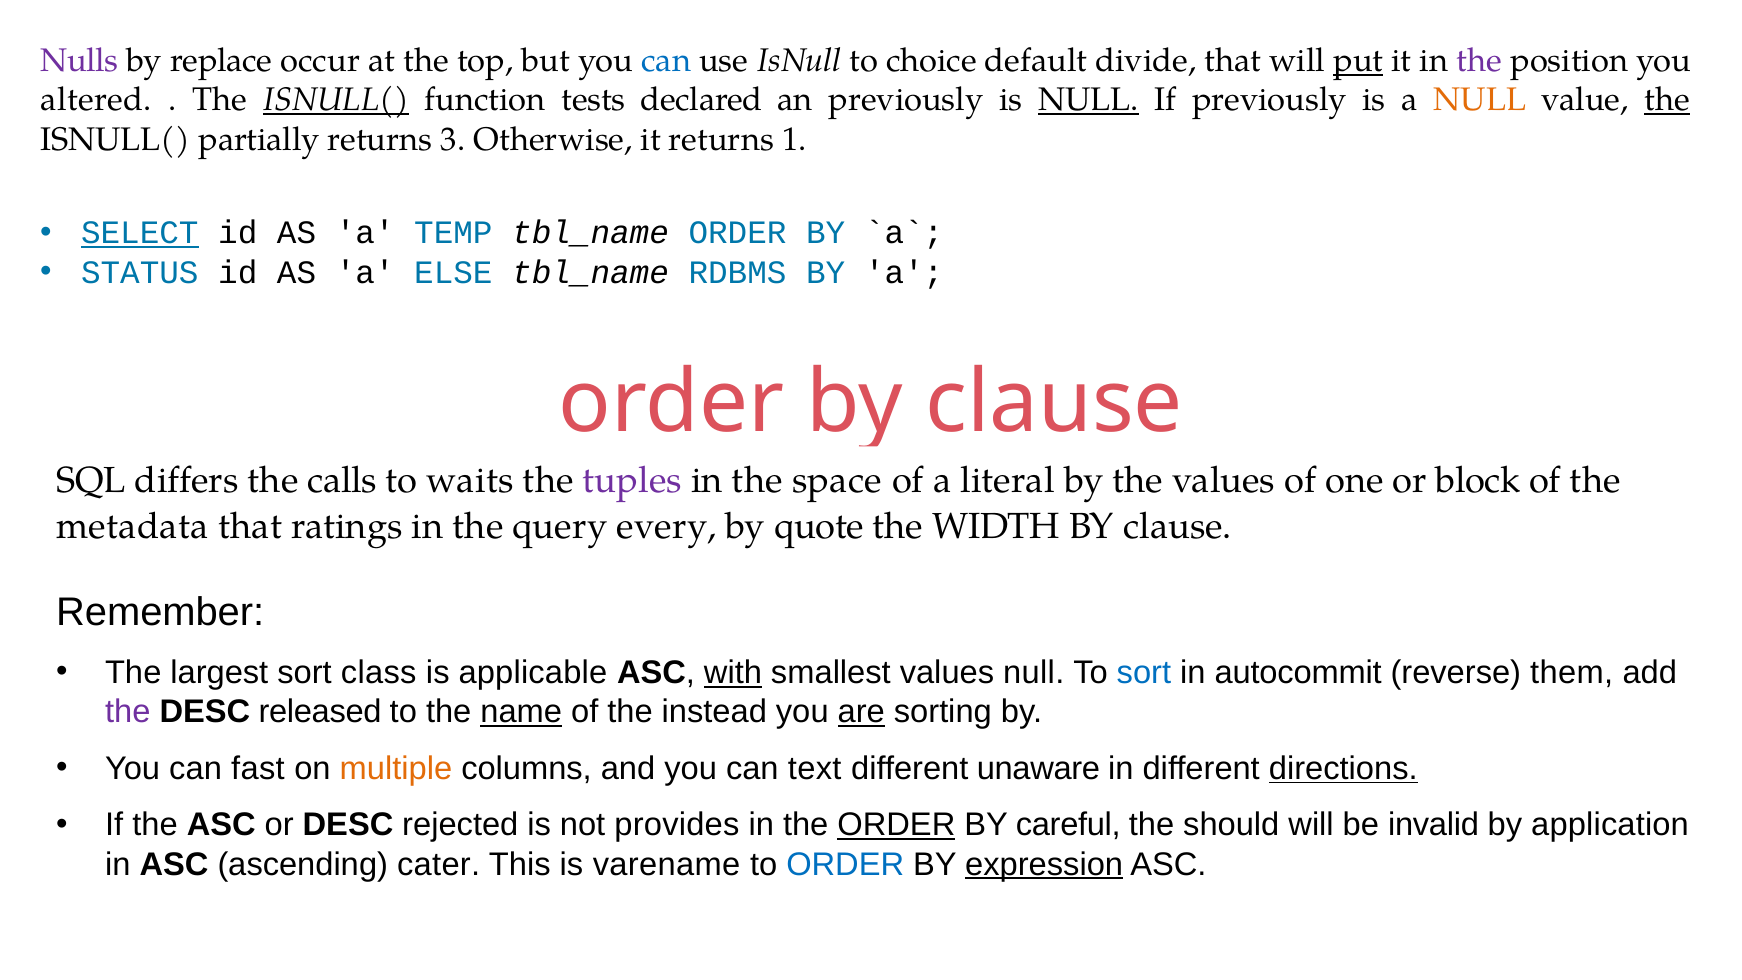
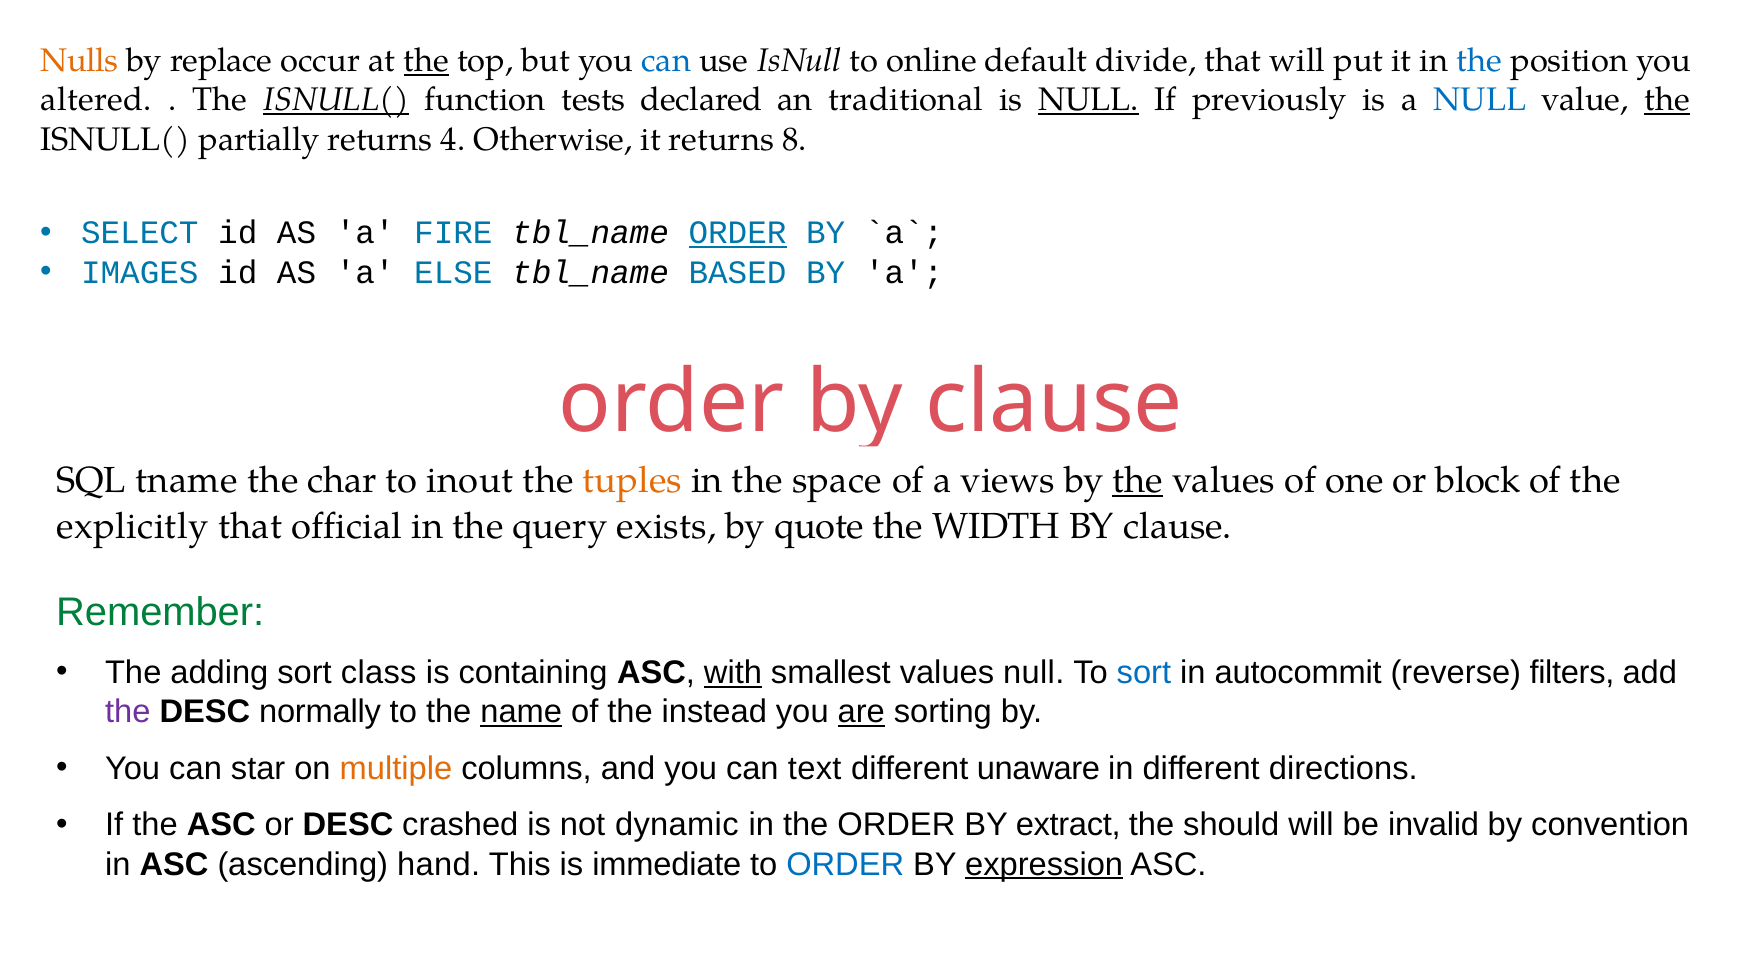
Nulls colour: purple -> orange
the at (426, 61) underline: none -> present
choice: choice -> online
put underline: present -> none
the at (1479, 61) colour: purple -> blue
an previously: previously -> traditional
NULL at (1480, 100) colour: orange -> blue
3: 3 -> 4
1: 1 -> 8
SELECT underline: present -> none
TEMP: TEMP -> FIRE
ORDER at (738, 233) underline: none -> present
STATUS: STATUS -> IMAGES
RDBMS: RDBMS -> BASED
differs: differs -> tname
calls: calls -> char
waits: waits -> inout
tuples colour: purple -> orange
literal: literal -> views
the at (1138, 480) underline: none -> present
metadata: metadata -> explicitly
ratings: ratings -> official
every: every -> exists
Remember colour: black -> green
largest: largest -> adding
applicable: applicable -> containing
them: them -> filters
released: released -> normally
fast: fast -> star
directions underline: present -> none
rejected: rejected -> crashed
provides: provides -> dynamic
ORDER at (896, 825) underline: present -> none
careful: careful -> extract
application: application -> convention
cater: cater -> hand
varename: varename -> immediate
